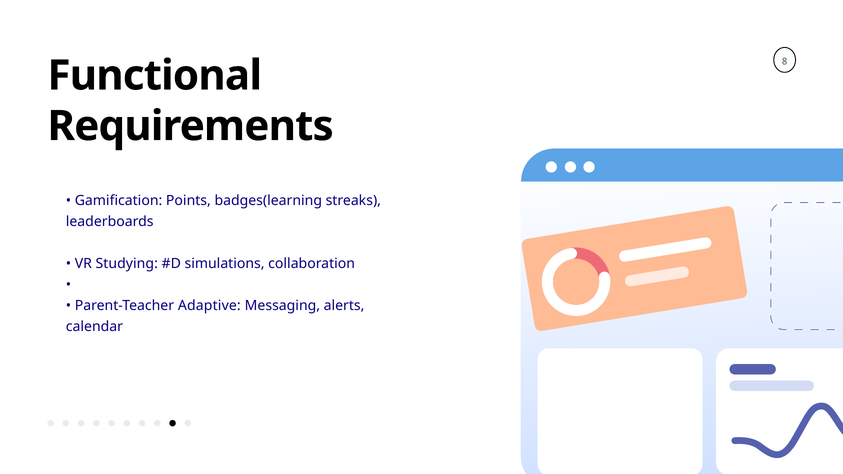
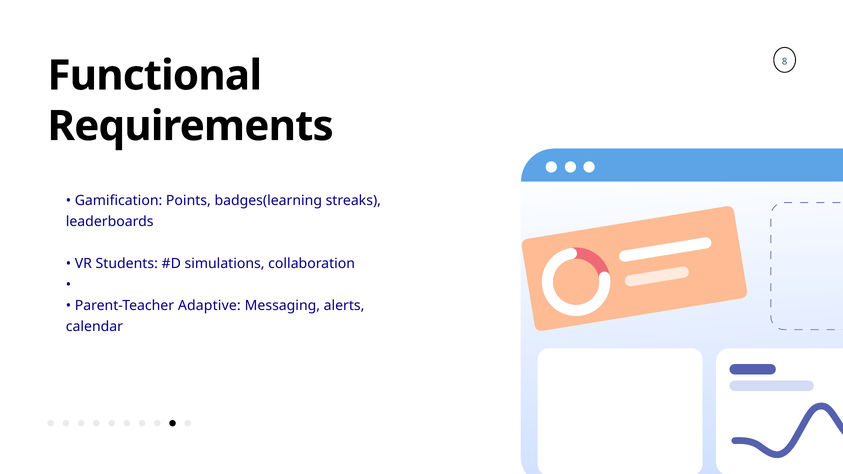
Studying: Studying -> Students
